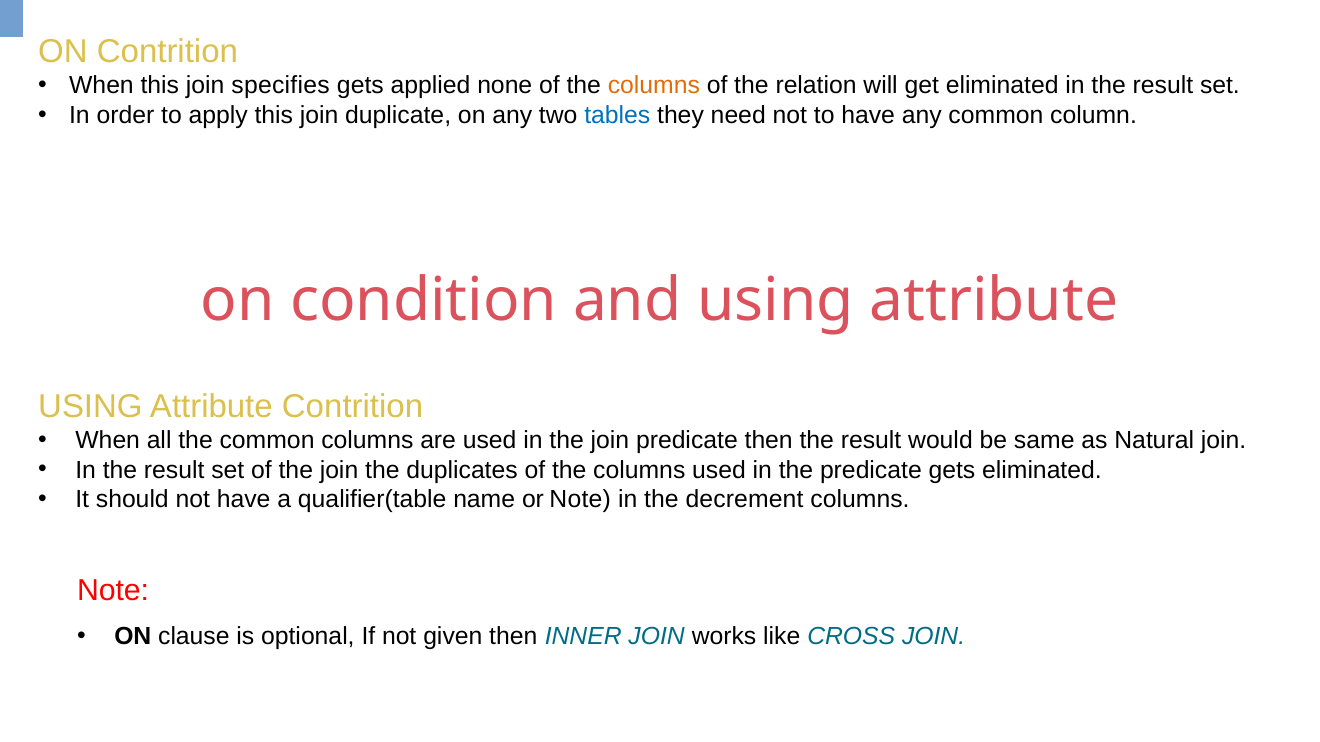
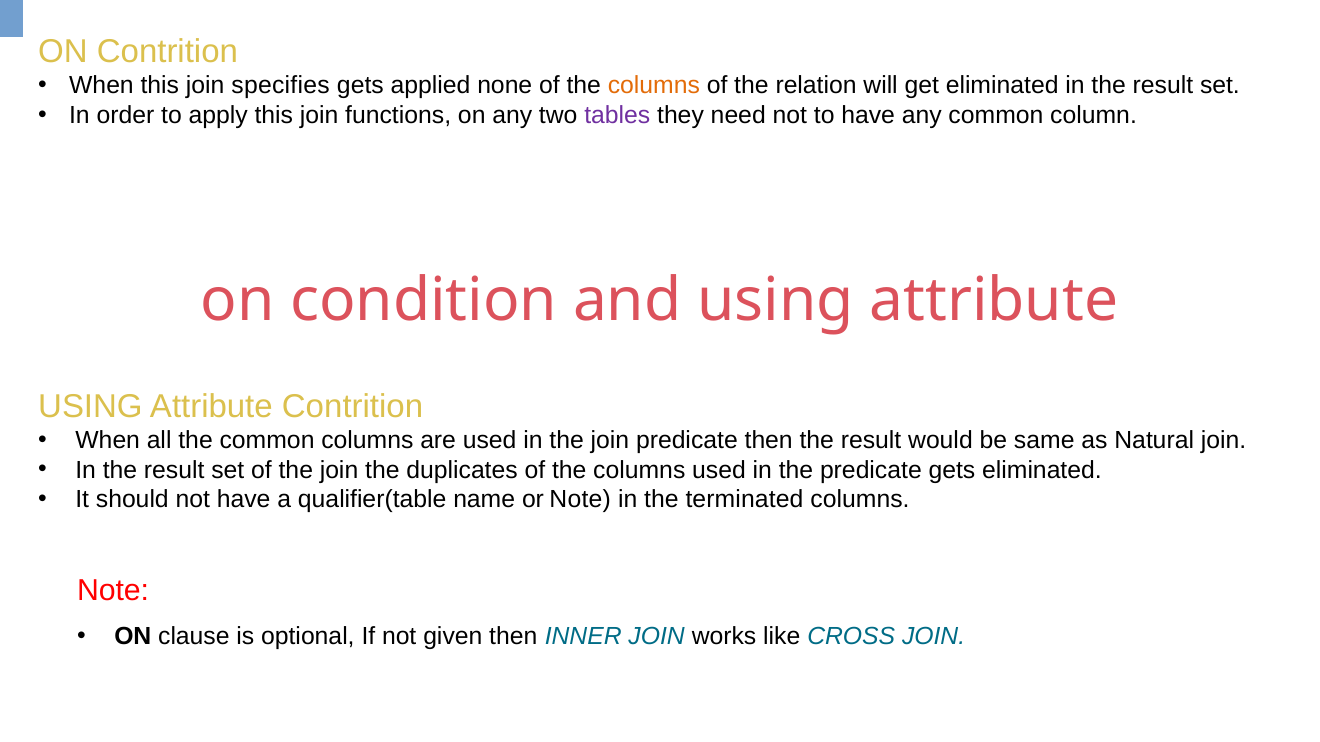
duplicate: duplicate -> functions
tables colour: blue -> purple
decrement: decrement -> terminated
